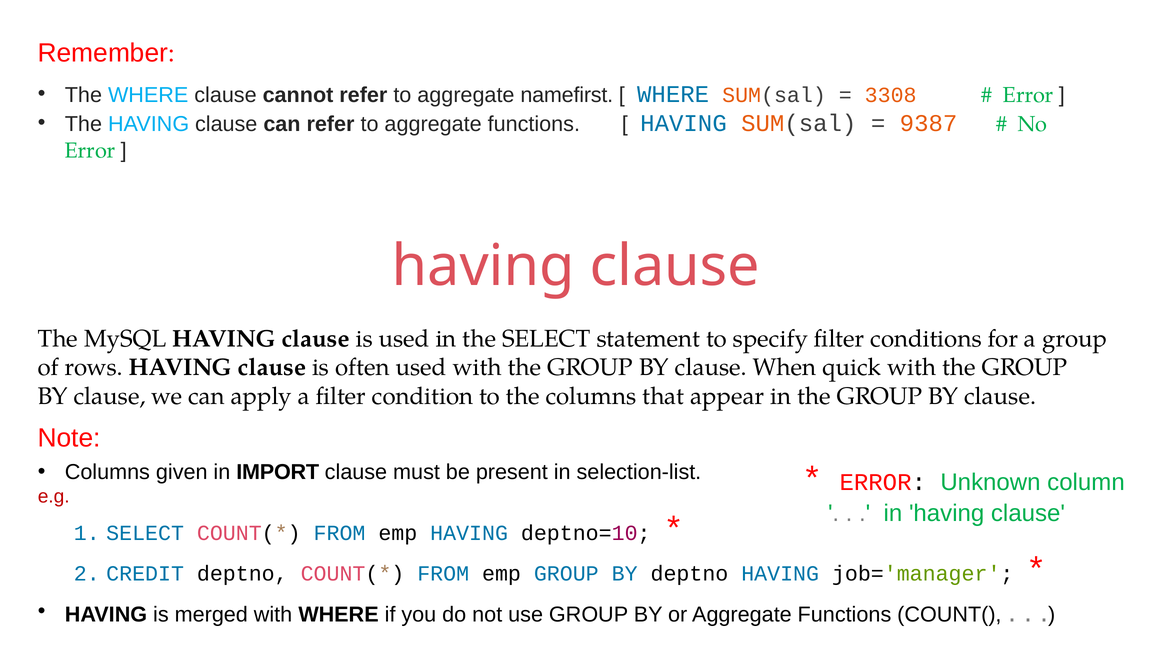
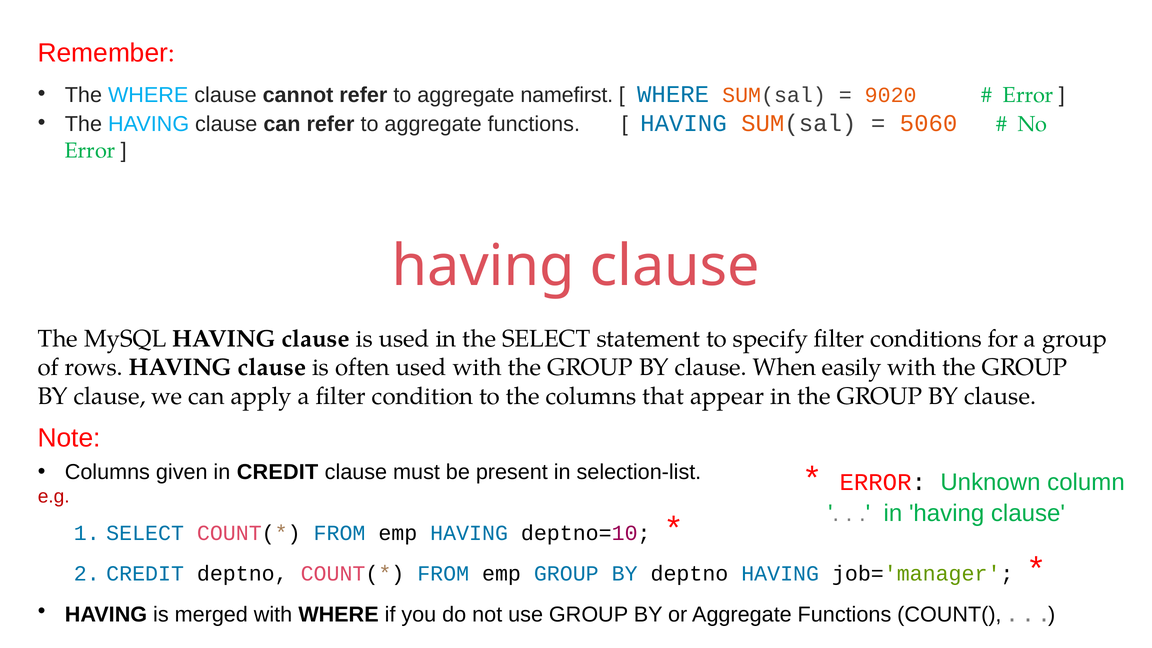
3308: 3308 -> 9020
9387: 9387 -> 5060
quick: quick -> easily
in IMPORT: IMPORT -> CREDIT
